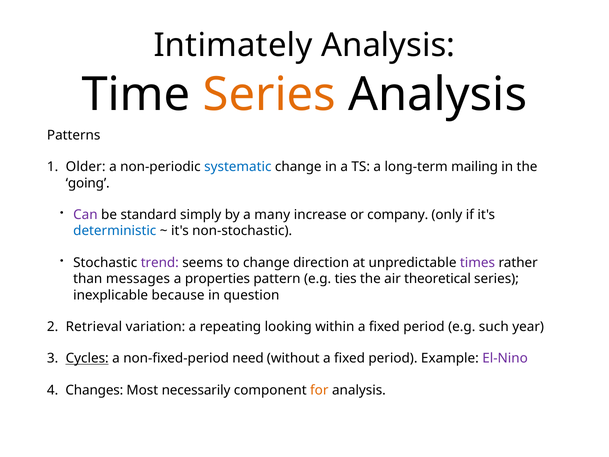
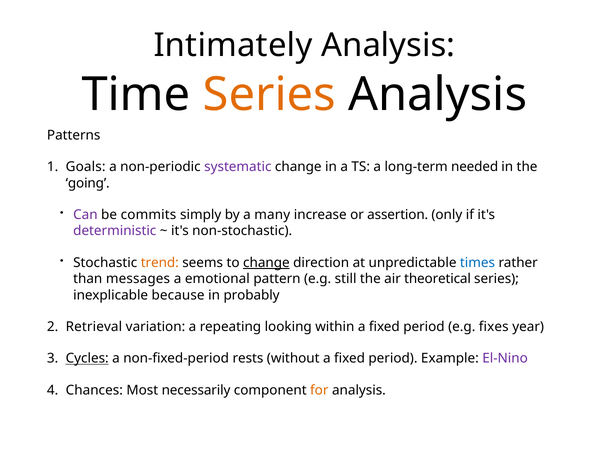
Older: Older -> Goals
systematic colour: blue -> purple
mailing: mailing -> needed
standard: standard -> commits
company: company -> assertion
deterministic colour: blue -> purple
trend colour: purple -> orange
change at (266, 263) underline: none -> present
times colour: purple -> blue
properties: properties -> emotional
ties: ties -> still
question: question -> probably
such: such -> fixes
need: need -> rests
Changes: Changes -> Chances
